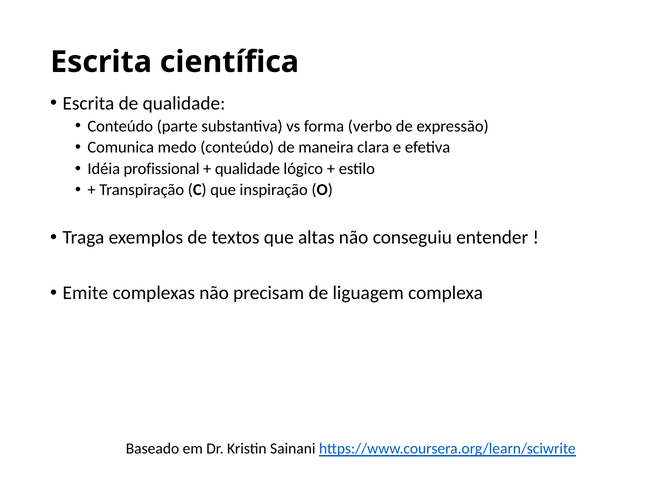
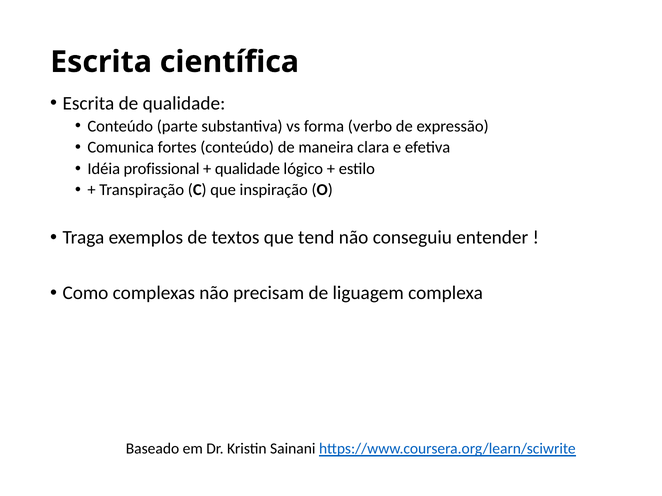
medo: medo -> fortes
altas: altas -> tend
Emite: Emite -> Como
